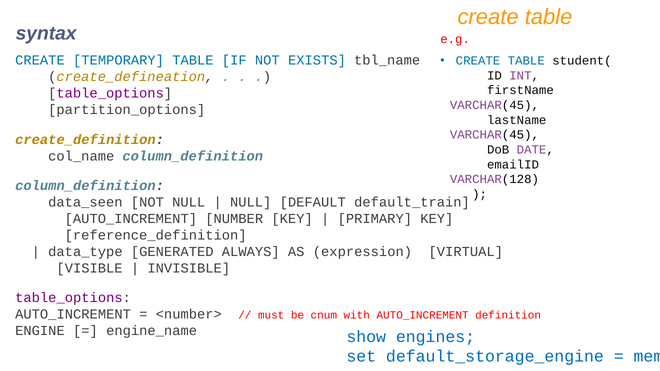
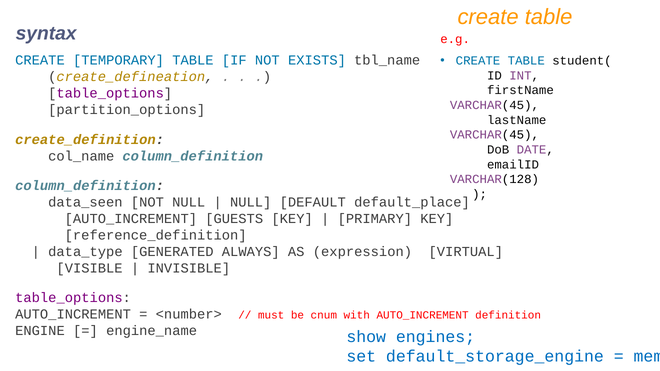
default_train: default_train -> default_place
NUMBER: NUMBER -> GUESTS
